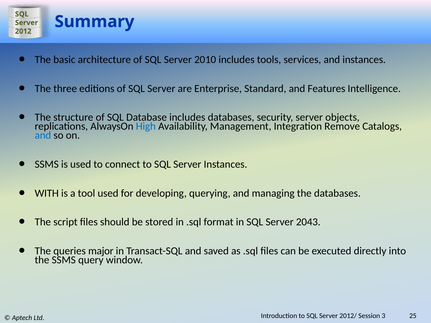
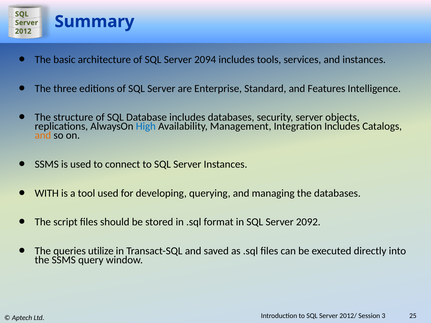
2010: 2010 -> 2094
Integration Remove: Remove -> Includes
and at (43, 136) colour: blue -> orange
2043: 2043 -> 2092
major: major -> utilize
